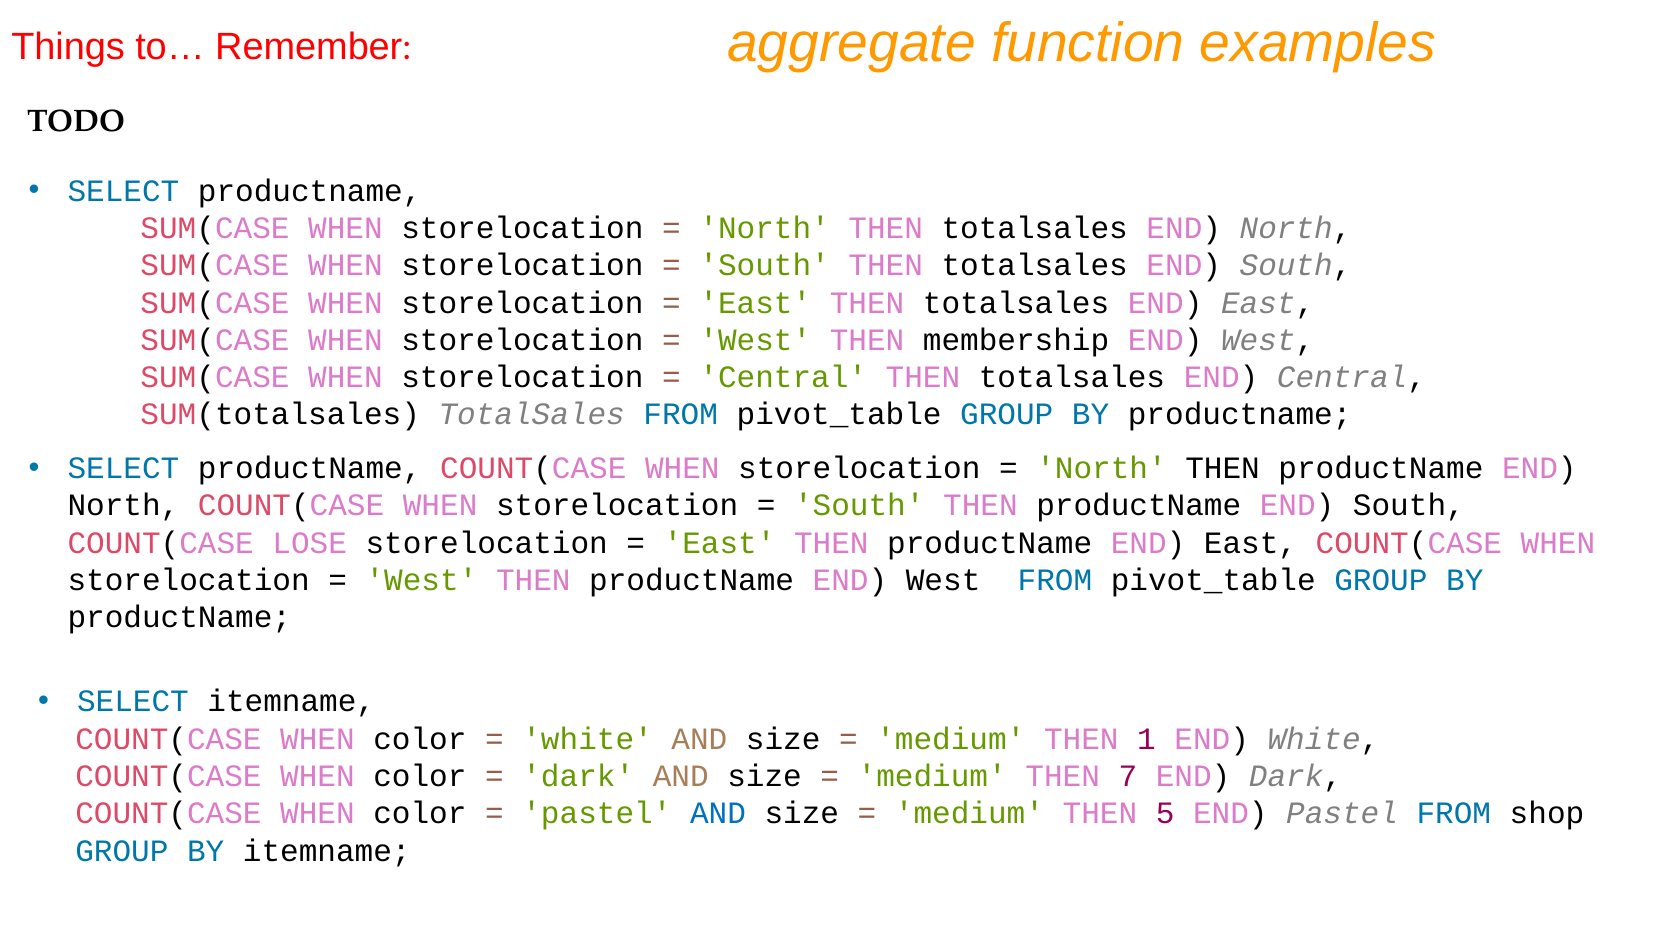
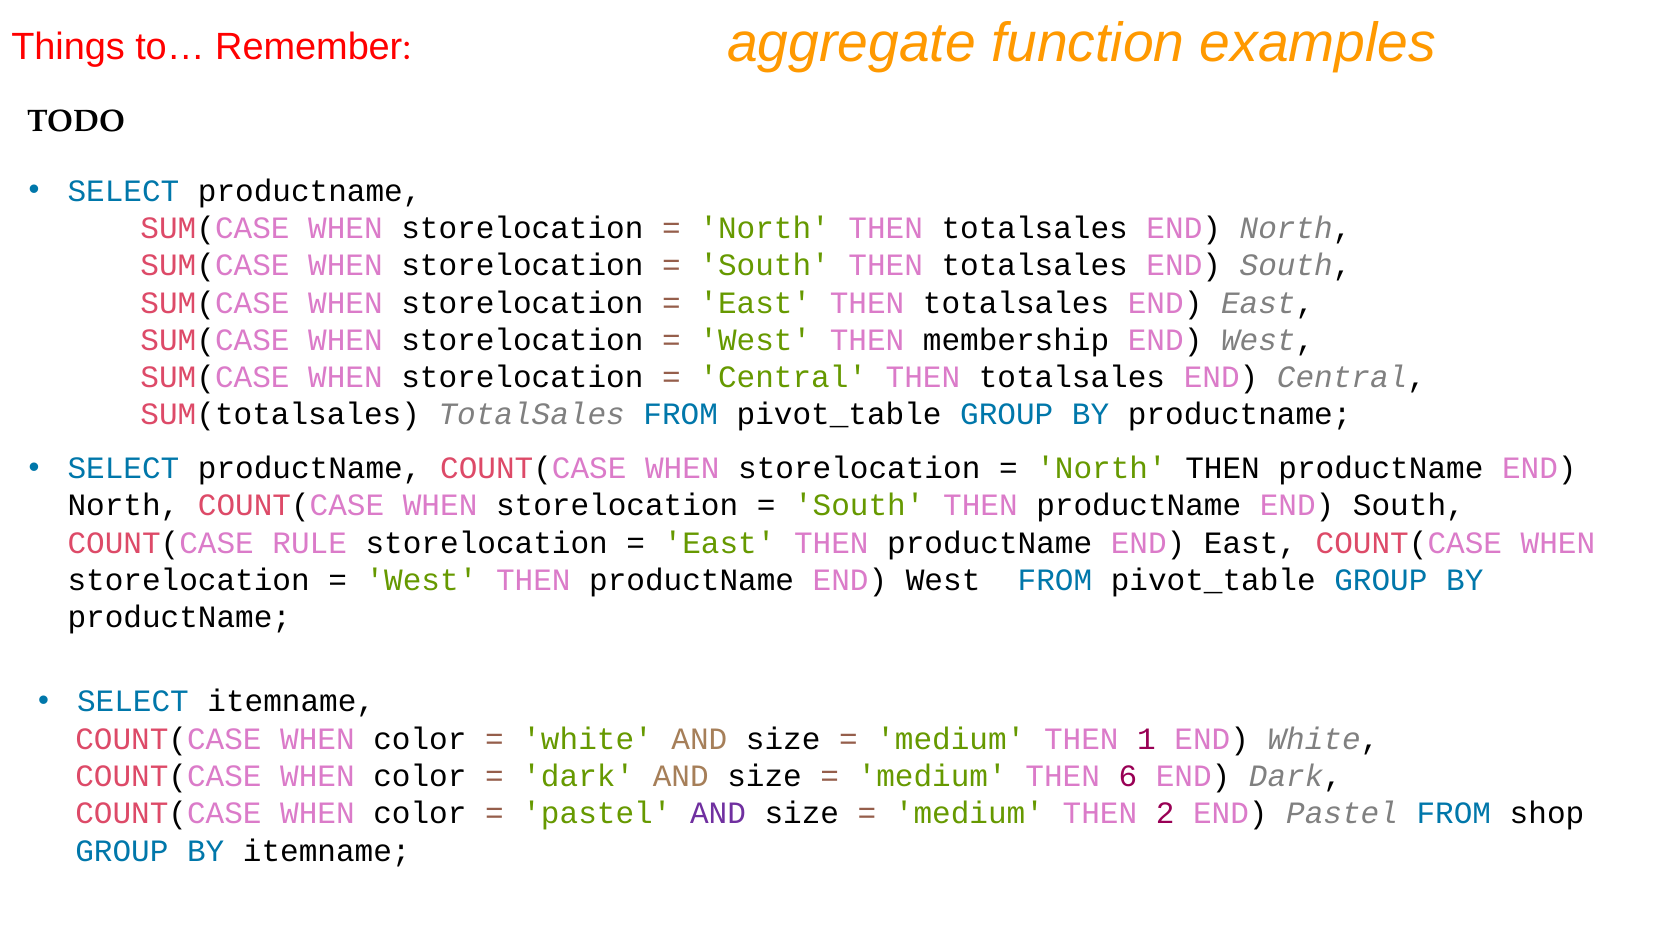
LOSE: LOSE -> RULE
7: 7 -> 6
AND at (718, 813) colour: blue -> purple
5: 5 -> 2
